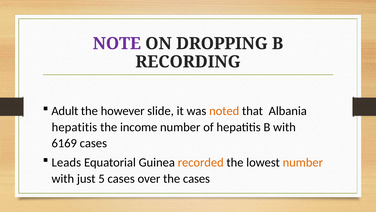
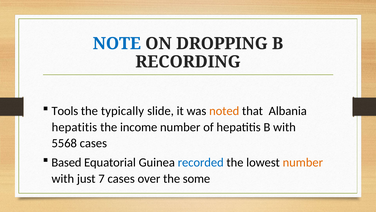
NOTE colour: purple -> blue
Adult: Adult -> Tools
however: however -> typically
6169: 6169 -> 5568
Leads: Leads -> Based
recorded colour: orange -> blue
5: 5 -> 7
the cases: cases -> some
